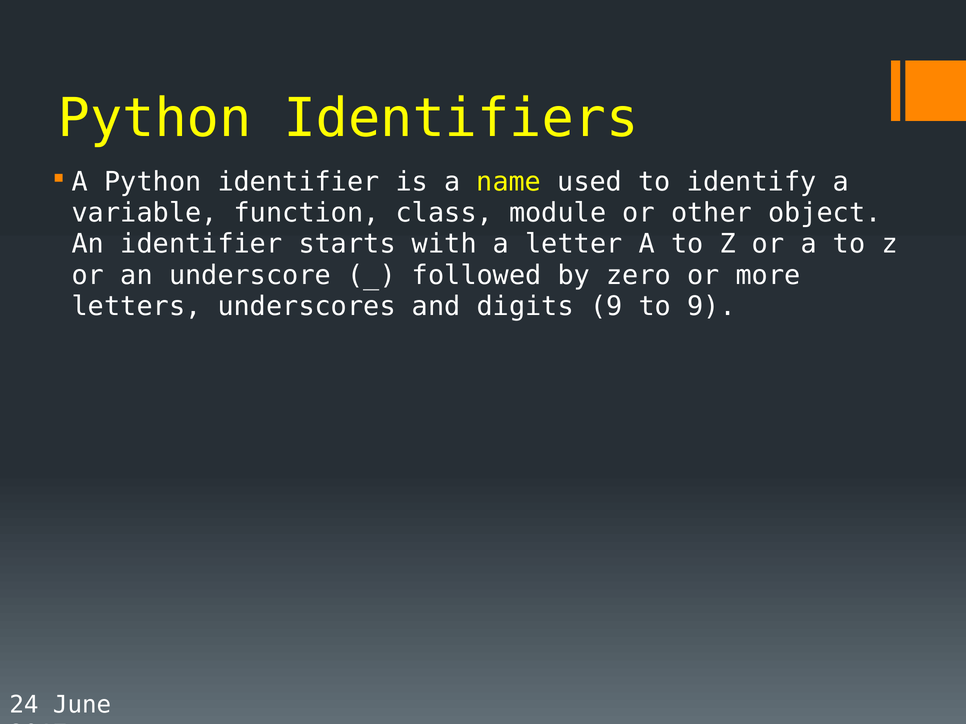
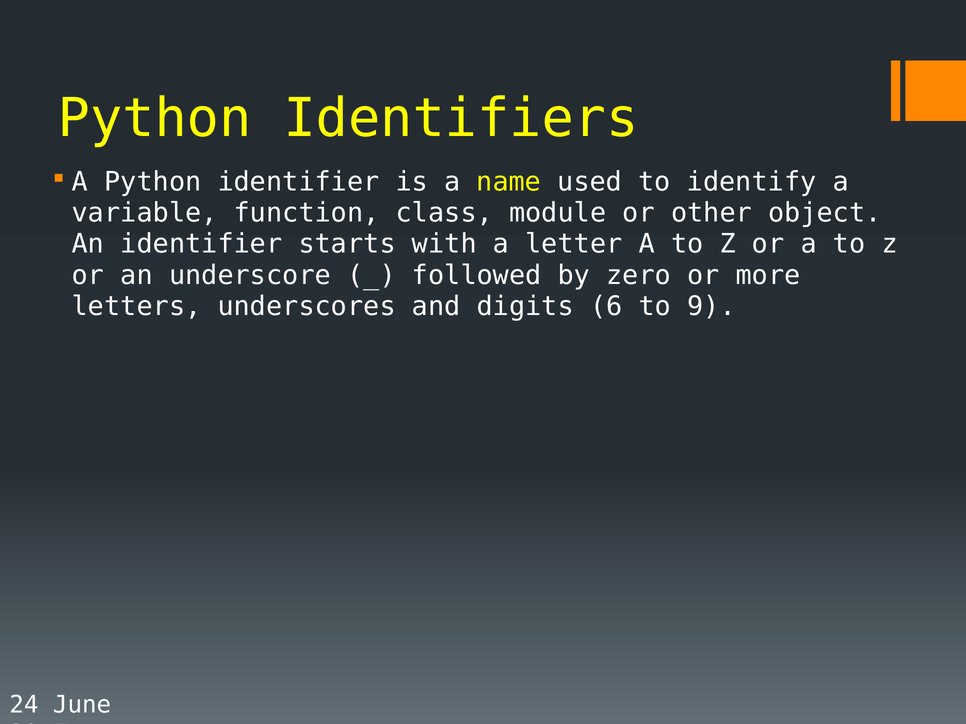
digits 9: 9 -> 6
